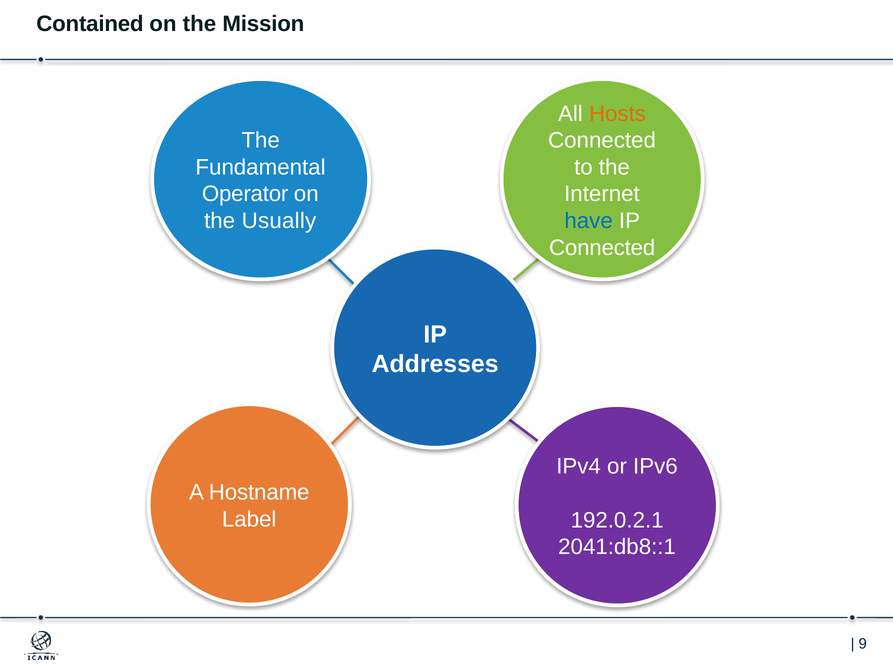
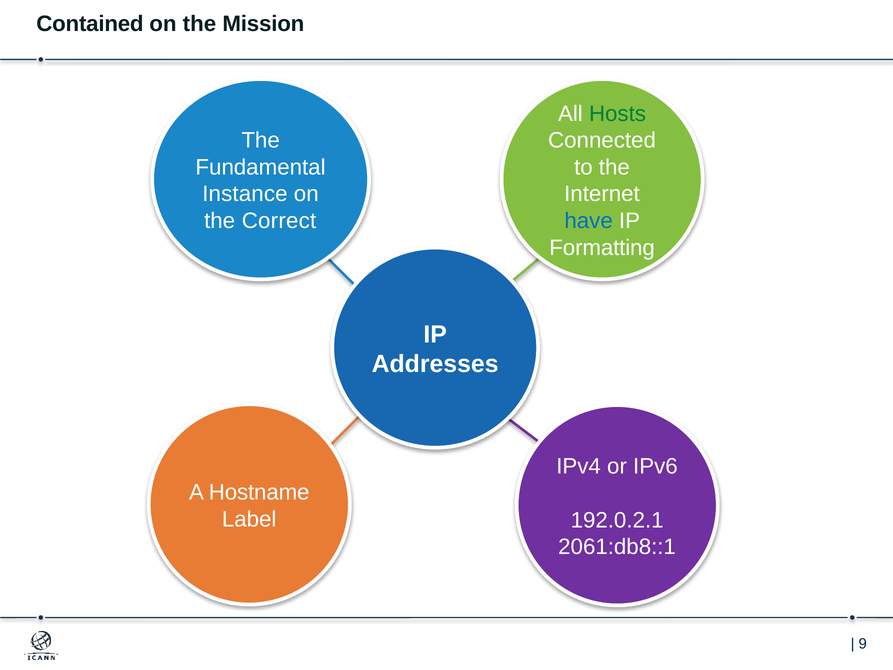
Hosts colour: orange -> green
Operator: Operator -> Instance
Usually: Usually -> Correct
Connected at (602, 248): Connected -> Formatting
2041:db8::1: 2041:db8::1 -> 2061:db8::1
